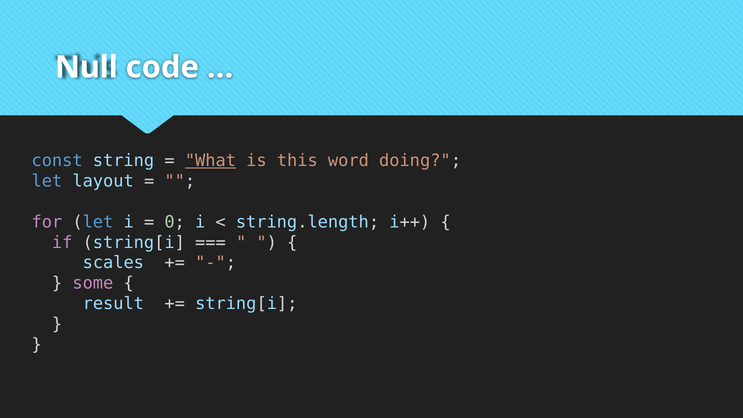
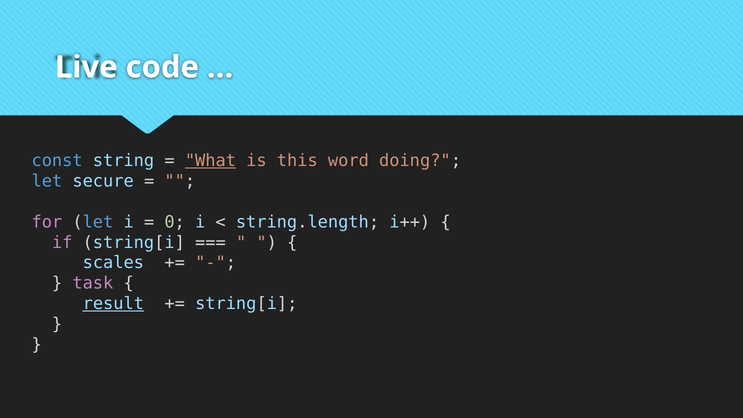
Null: Null -> Live
layout: layout -> secure
some: some -> task
result underline: none -> present
